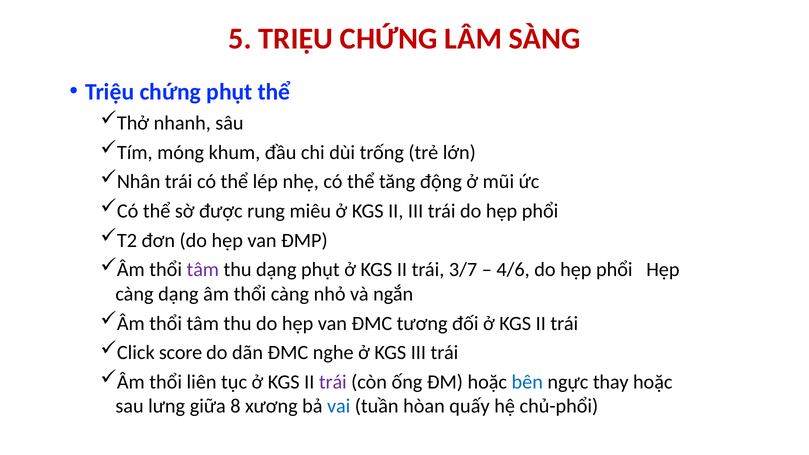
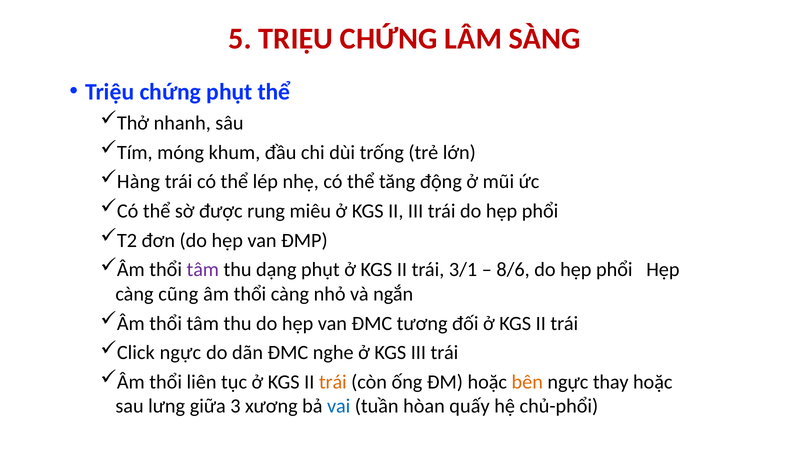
Nhân: Nhân -> Hàng
3/7: 3/7 -> 3/1
4/6: 4/6 -> 8/6
càng dạng: dạng -> cũng
Click score: score -> ngực
trái at (333, 382) colour: purple -> orange
bên colour: blue -> orange
8: 8 -> 3
